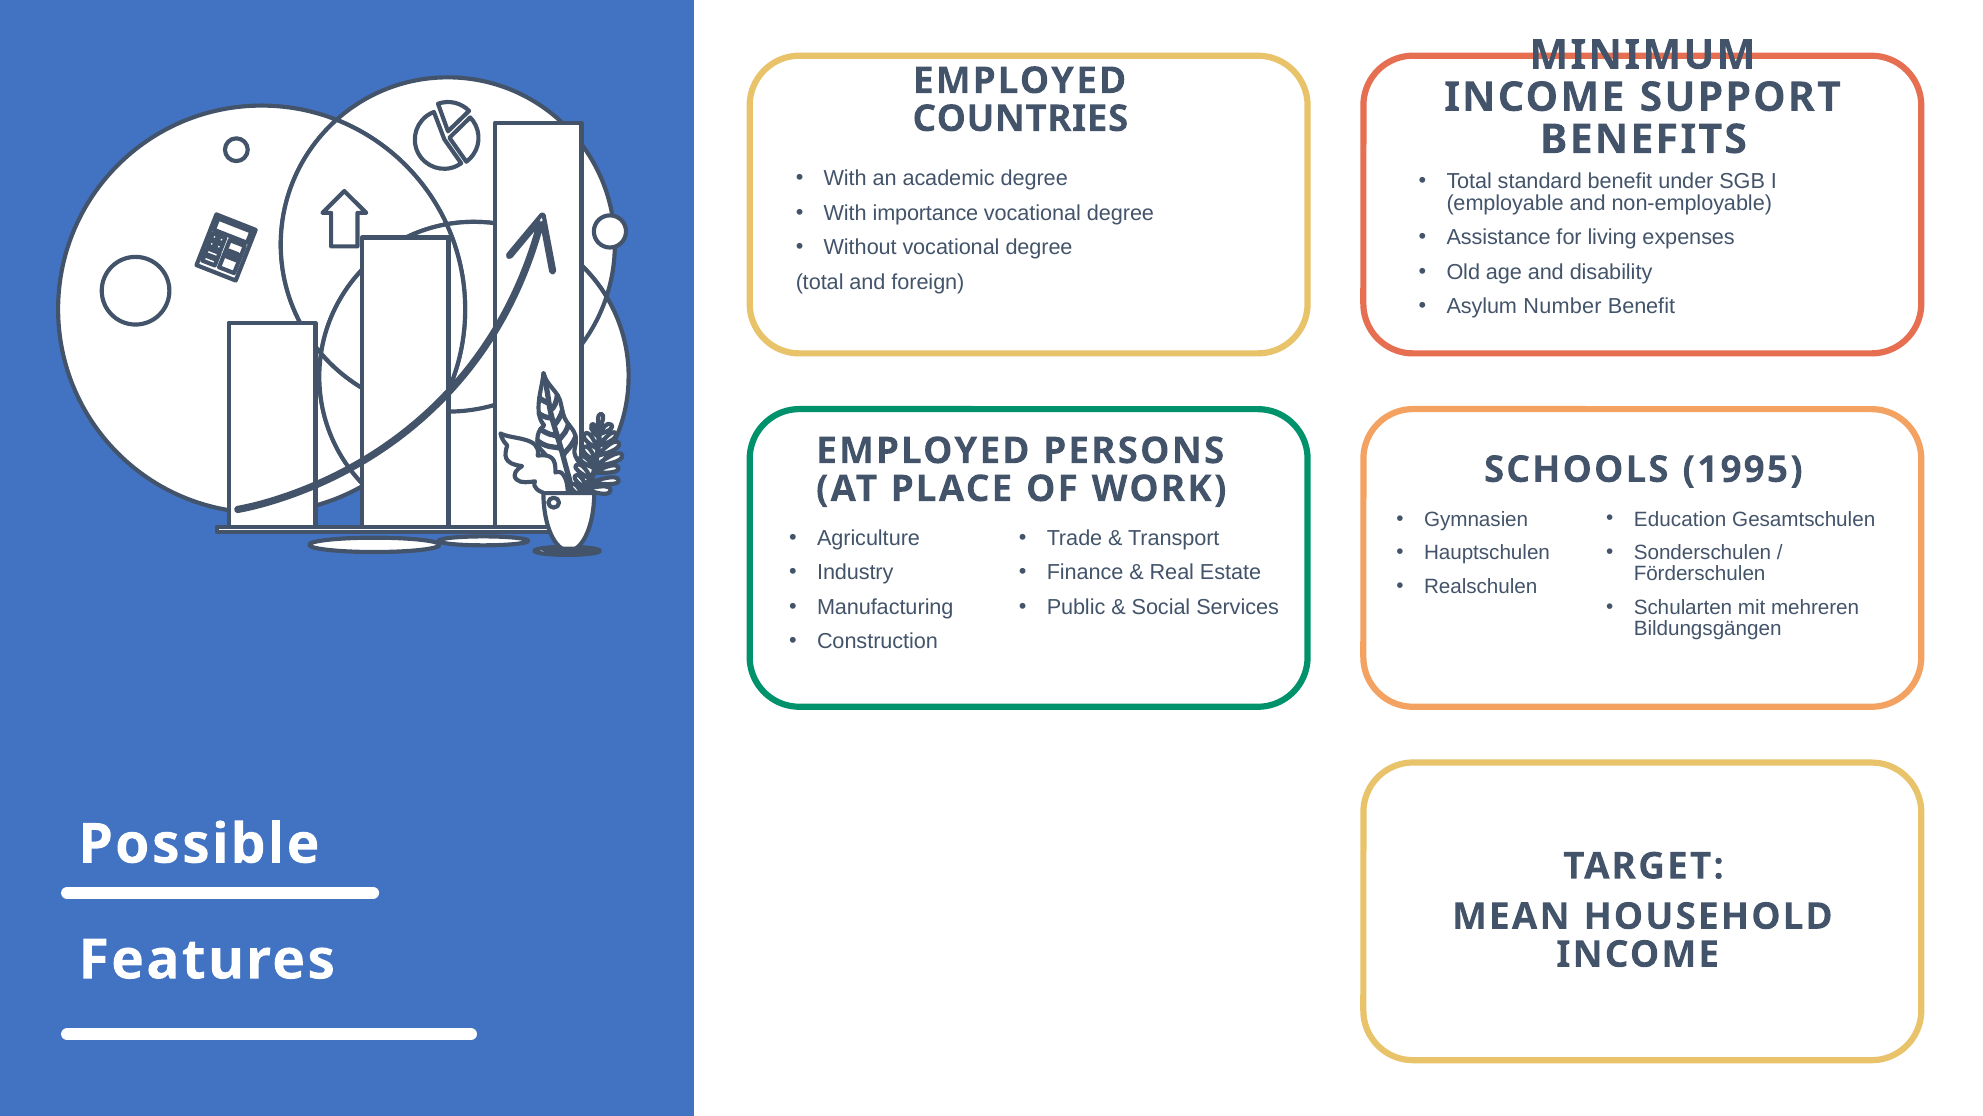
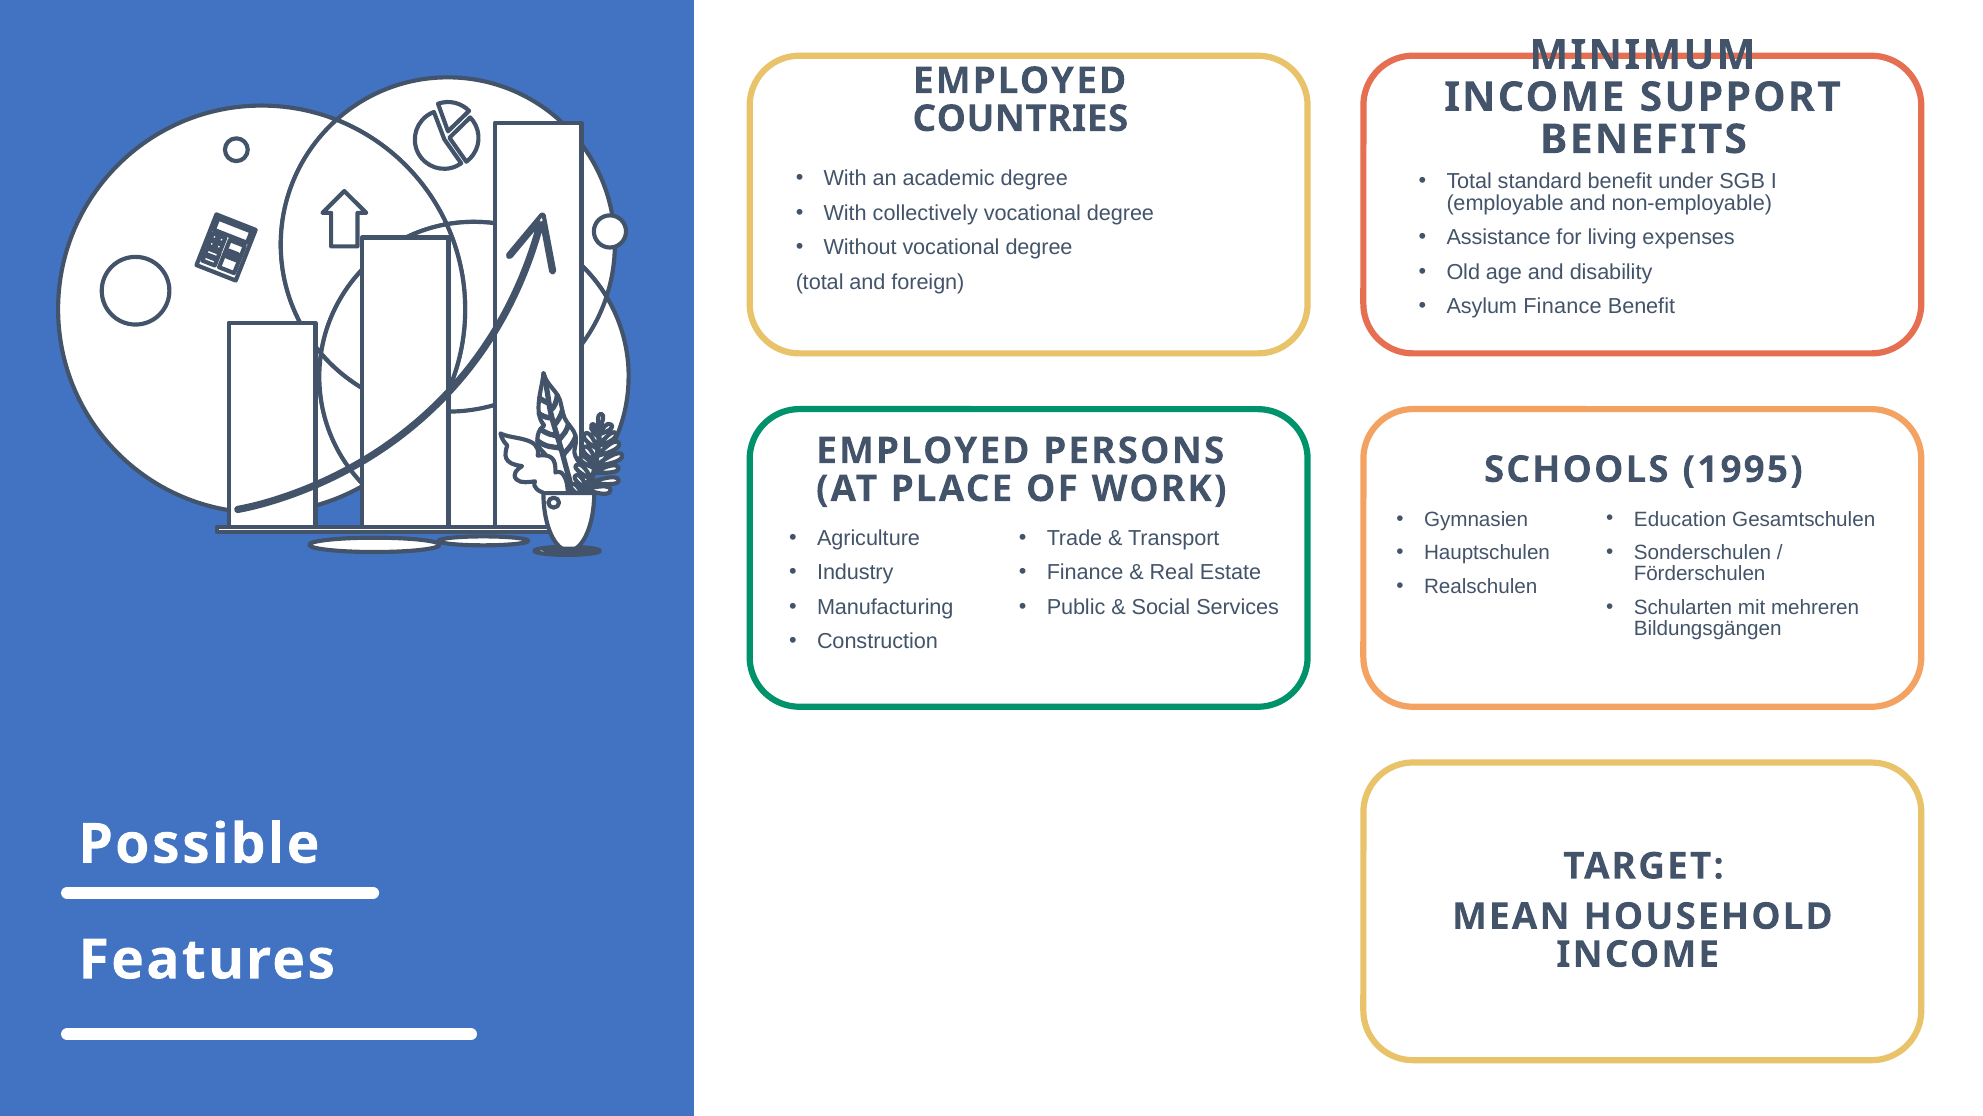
importance: importance -> collectively
Asylum Number: Number -> Finance
